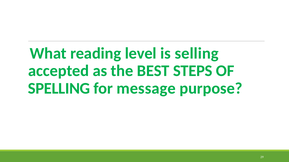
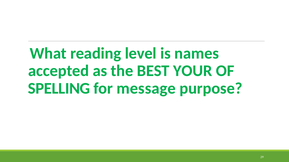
selling: selling -> names
STEPS: STEPS -> YOUR
